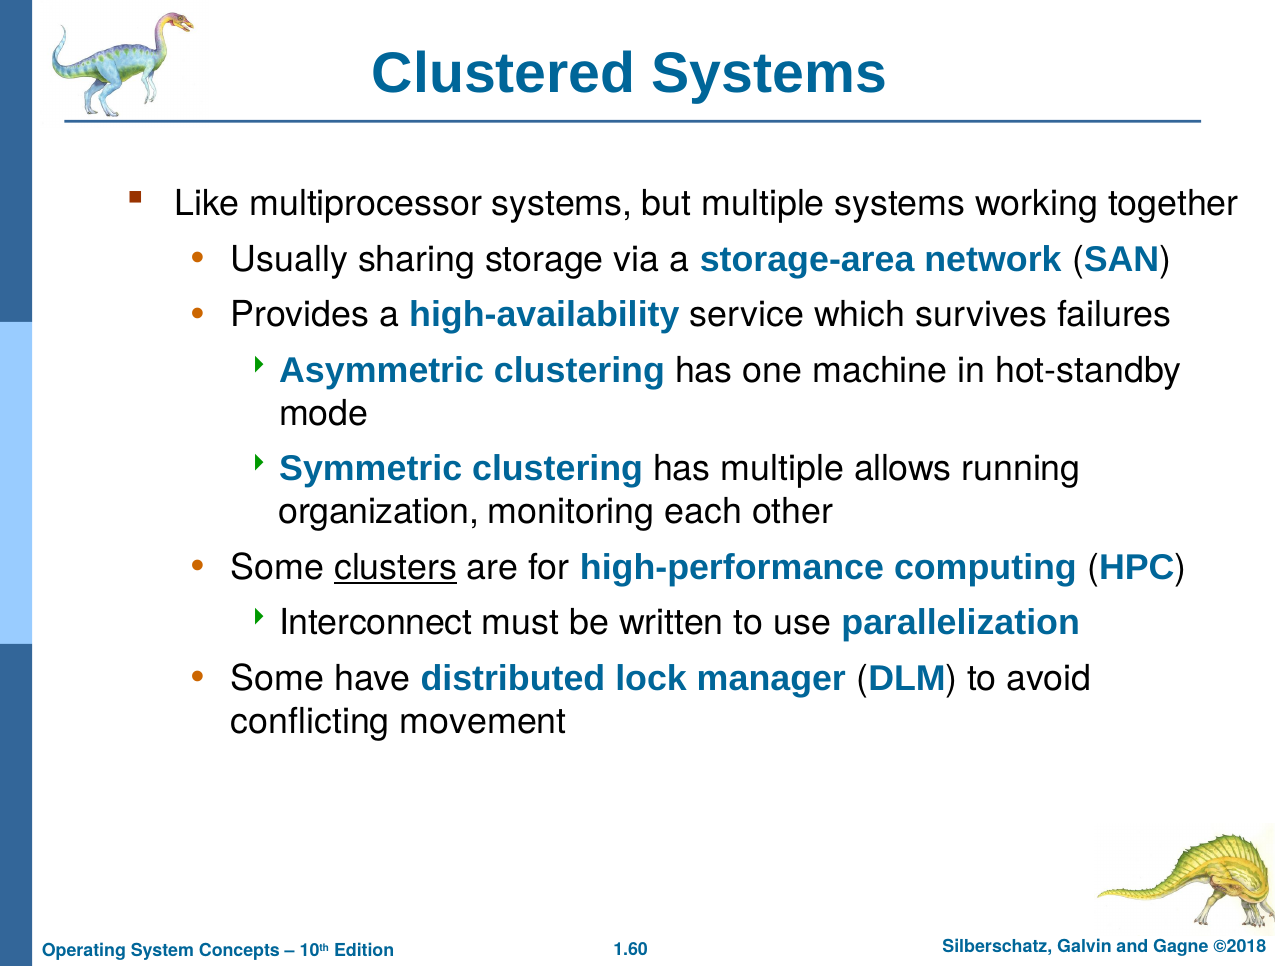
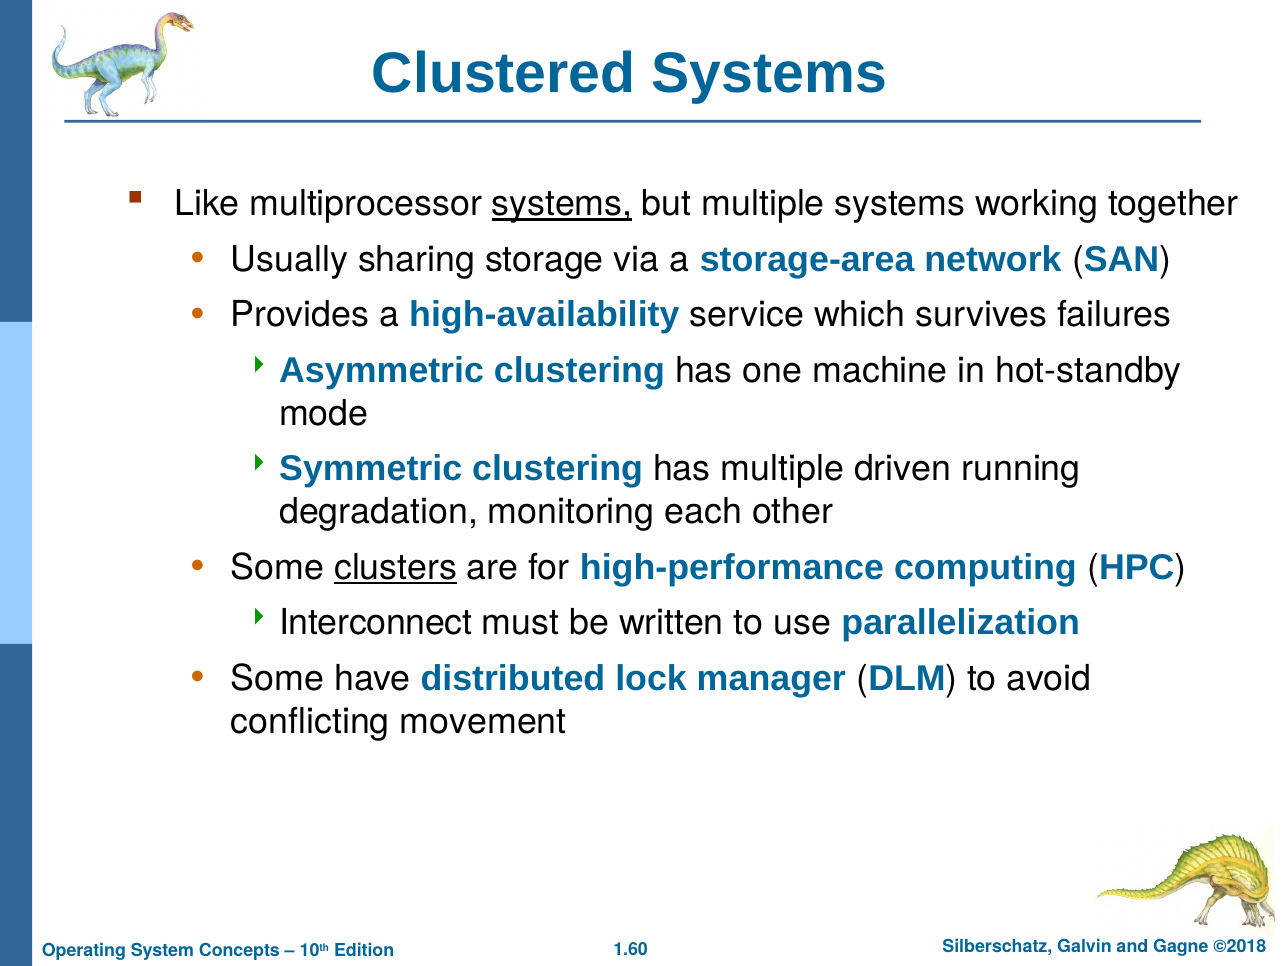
systems at (562, 204) underline: none -> present
allows: allows -> driven
organization: organization -> degradation
